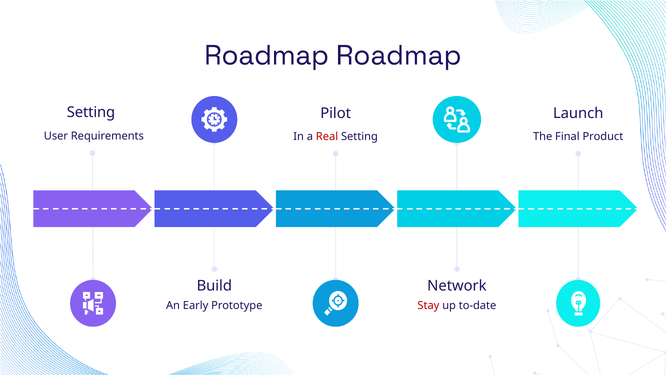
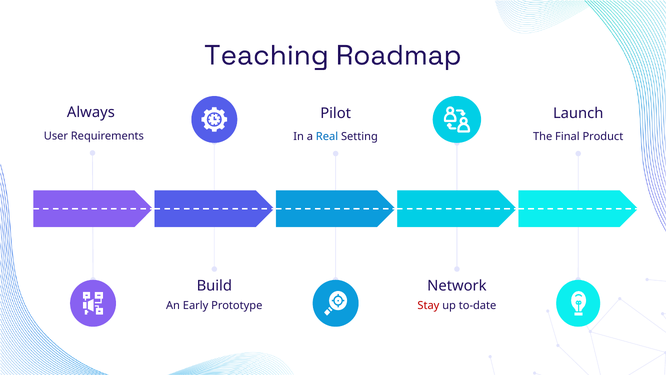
Roadmap at (267, 55): Roadmap -> Teaching
Setting at (91, 112): Setting -> Always
Real colour: red -> blue
